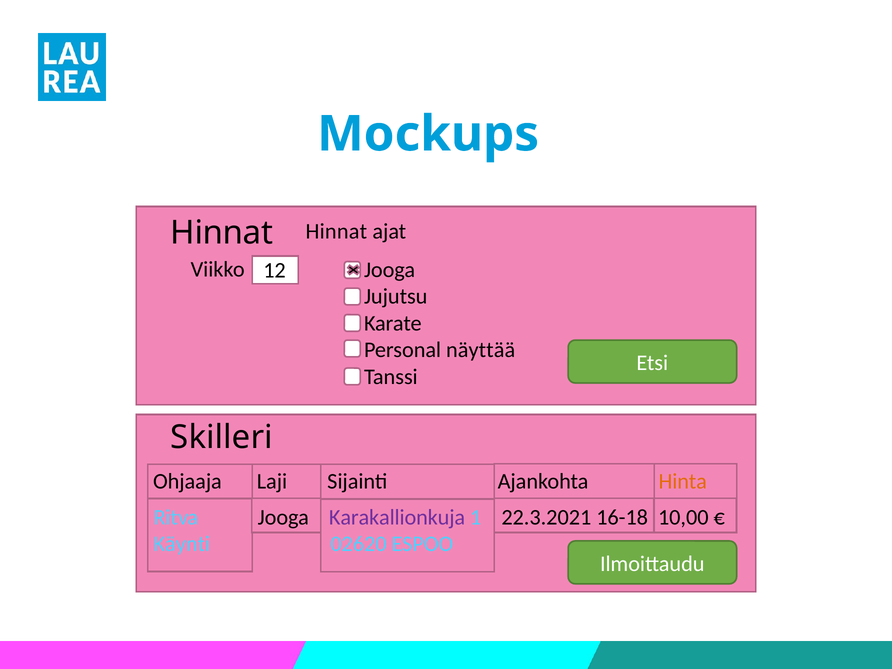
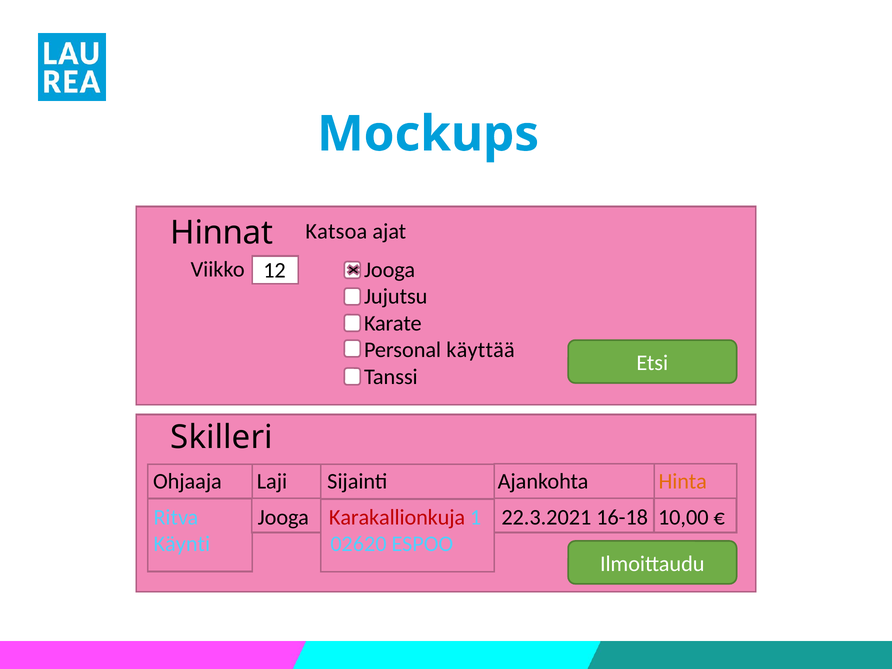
Hinnat at (336, 231): Hinnat -> Katsoa
näyttää: näyttää -> käyttää
Karakallionkuja colour: purple -> red
